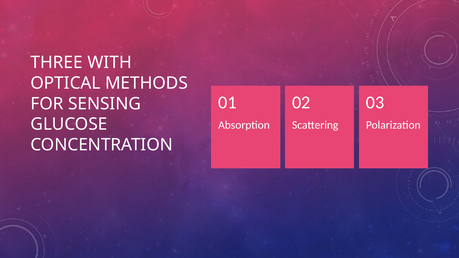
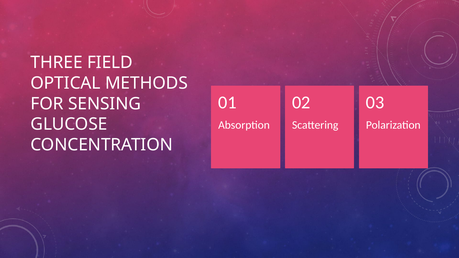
WITH: WITH -> FIELD
